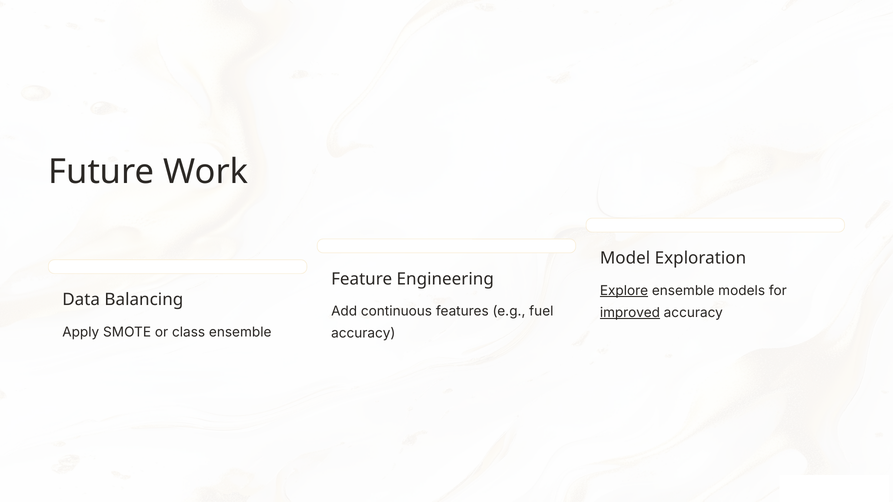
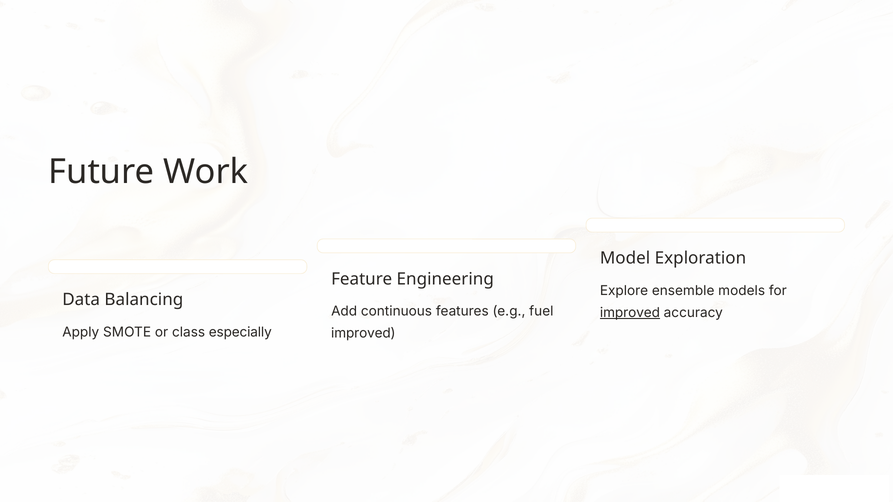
Explore underline: present -> none
class ensemble: ensemble -> especially
accuracy at (363, 334): accuracy -> improved
